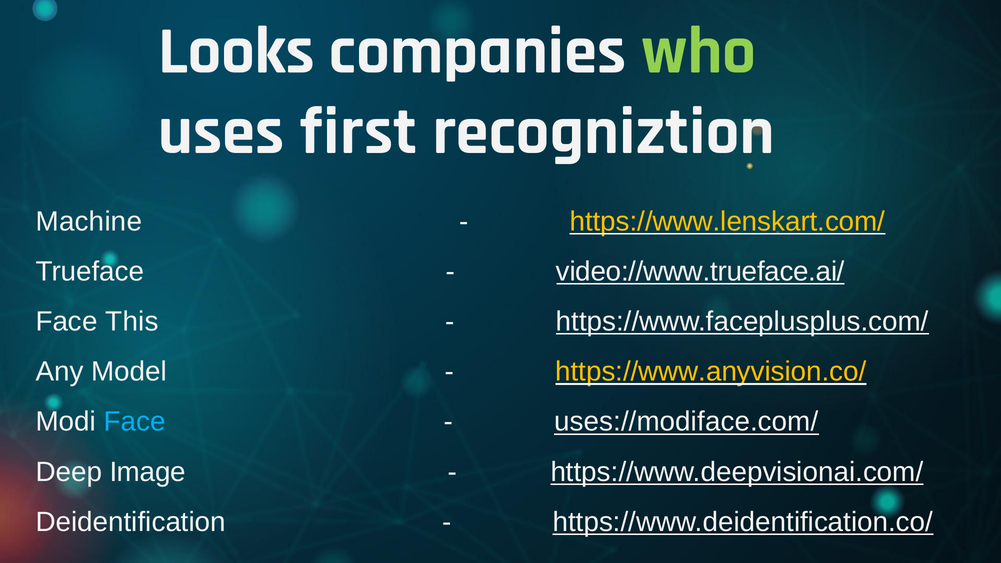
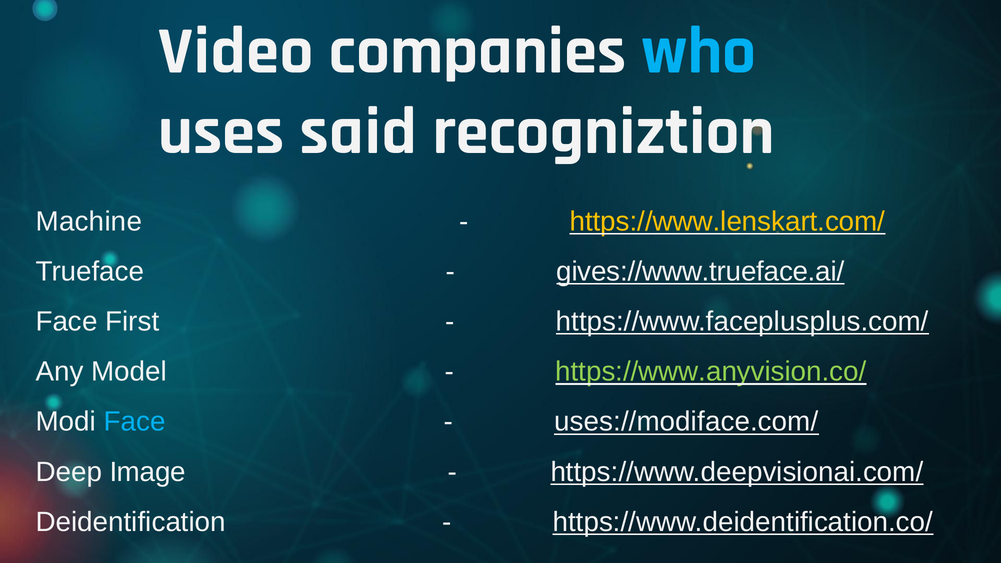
Looks: Looks -> Video
who colour: light green -> light blue
first: first -> said
video://www.trueface.ai/: video://www.trueface.ai/ -> gives://www.trueface.ai/
This: This -> First
https://www.anyvision.co/ colour: yellow -> light green
